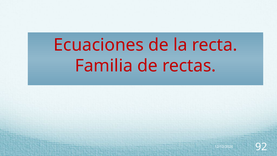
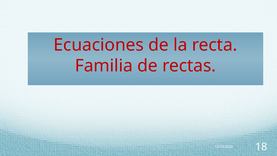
92: 92 -> 18
